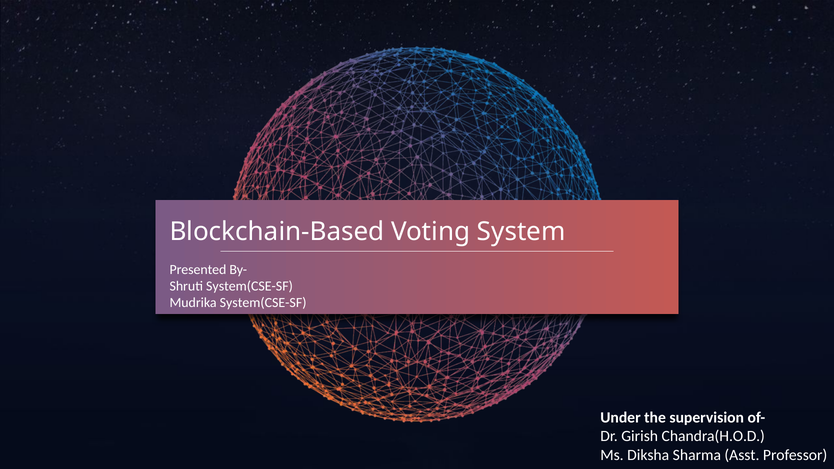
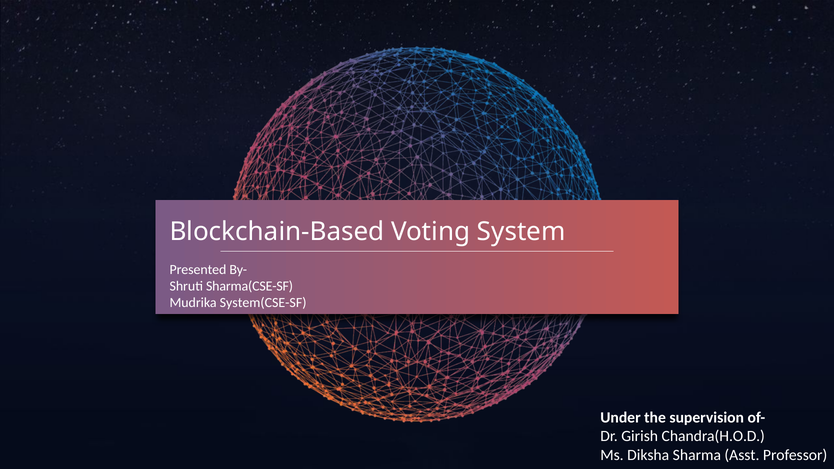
Shruti System(CSE-SF: System(CSE-SF -> Sharma(CSE-SF
